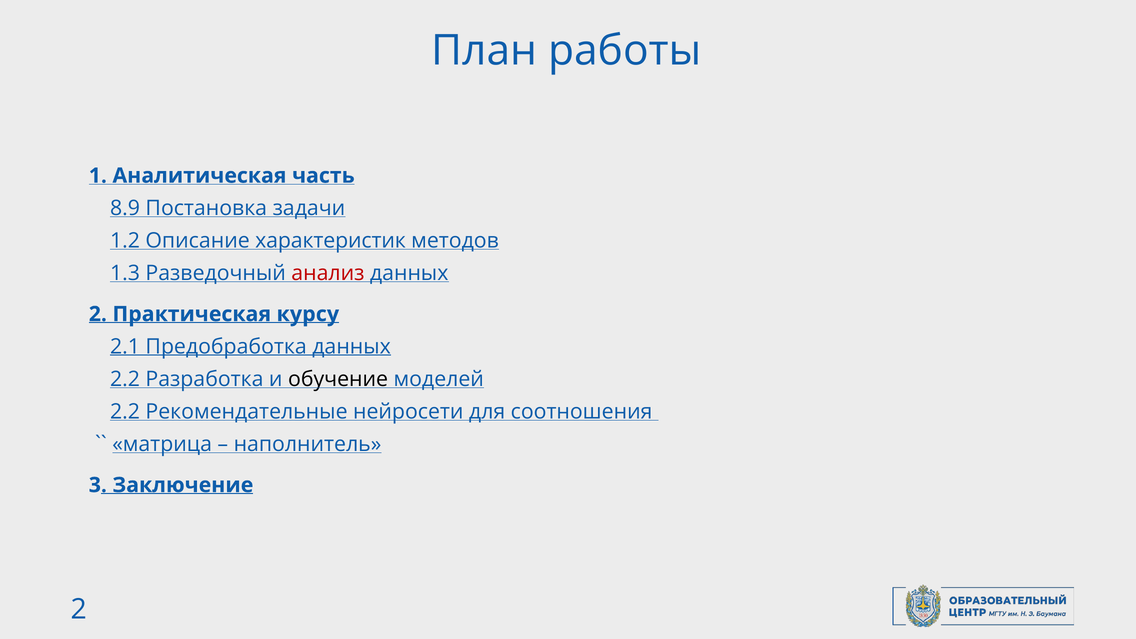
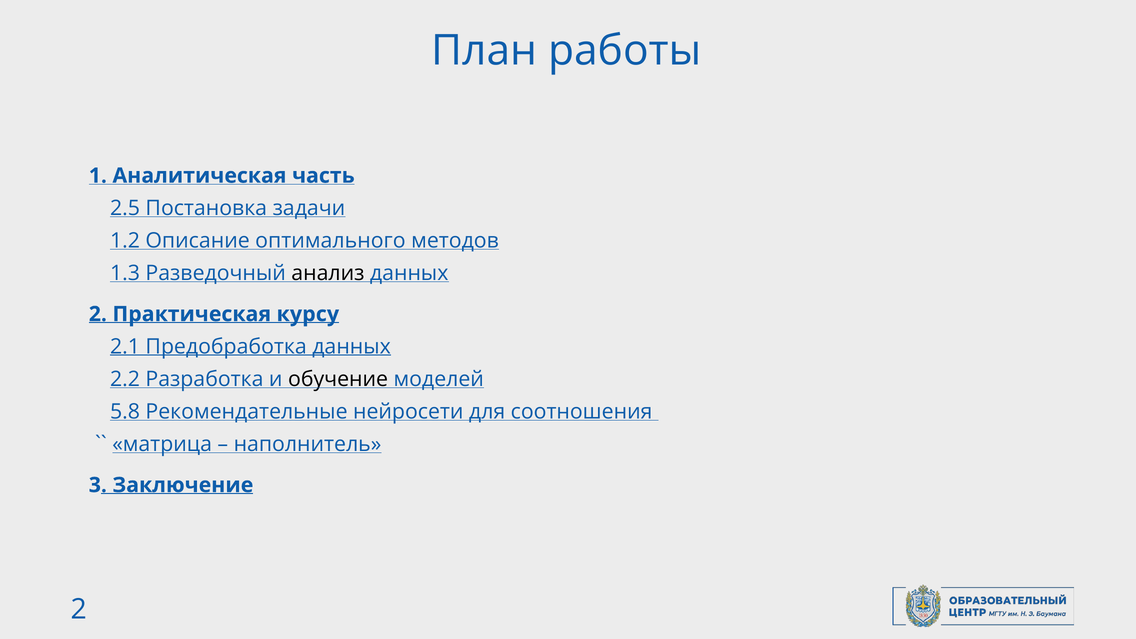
8.9: 8.9 -> 2.5
характеристик: характеристик -> оптимального
анализ colour: red -> black
2.2 at (125, 412): 2.2 -> 5.8
